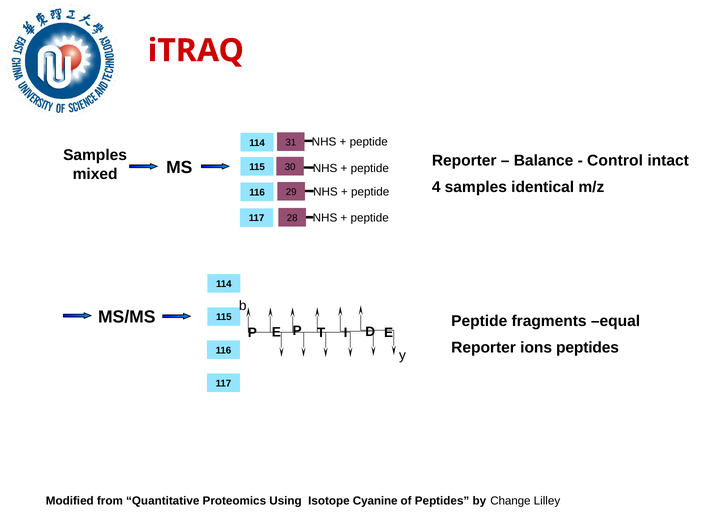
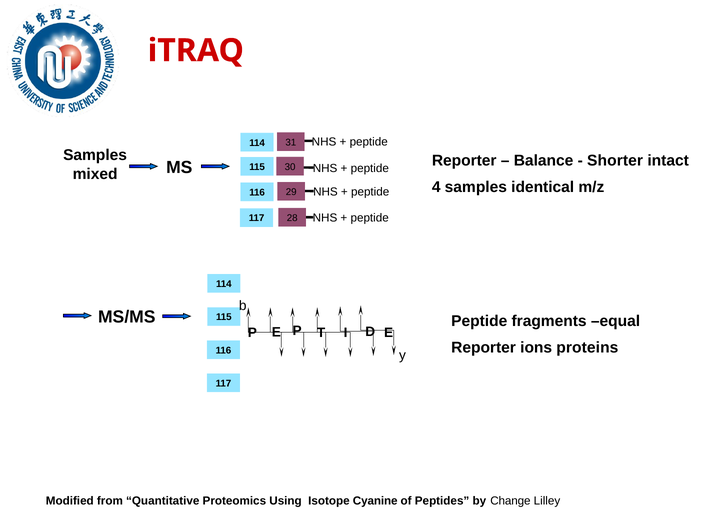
Control: Control -> Shorter
ions peptides: peptides -> proteins
